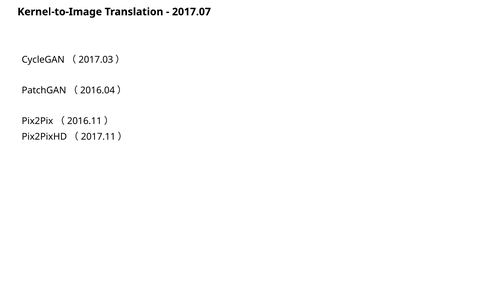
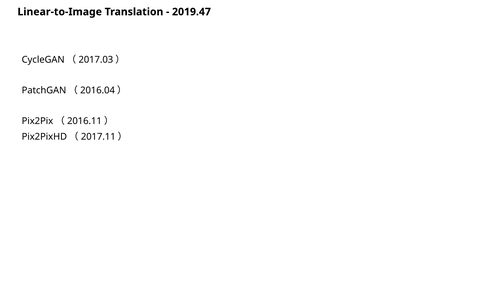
Kernel-to-Image: Kernel-to-Image -> Linear-to-Image
2017.07: 2017.07 -> 2019.47
